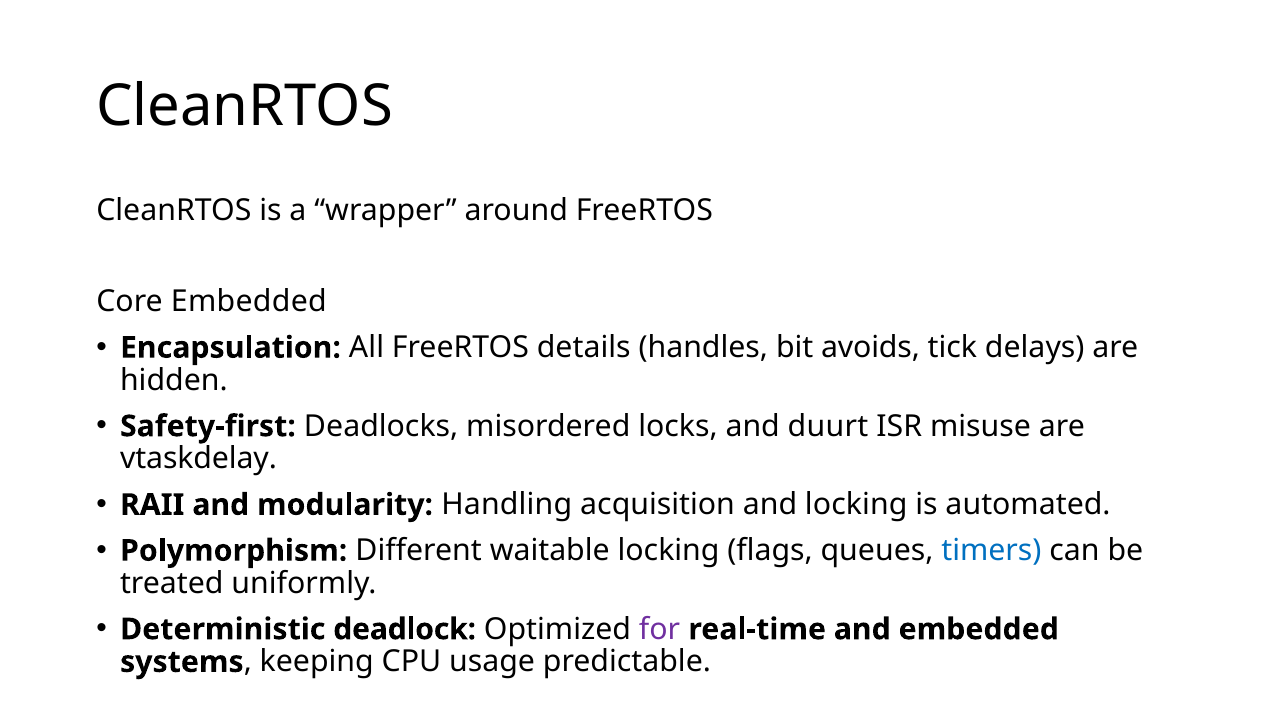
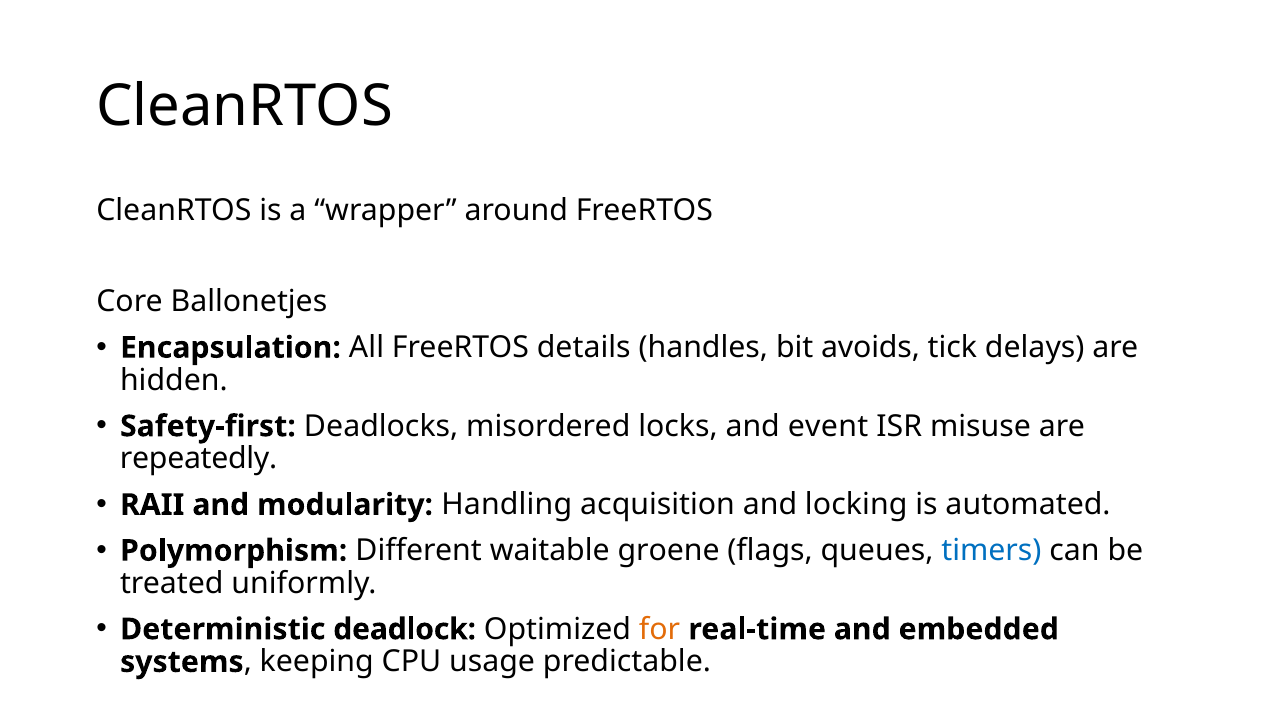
Core Embedded: Embedded -> Ballonetjes
duurt: duurt -> event
vtaskdelay: vtaskdelay -> repeatedly
waitable locking: locking -> groene
for colour: purple -> orange
